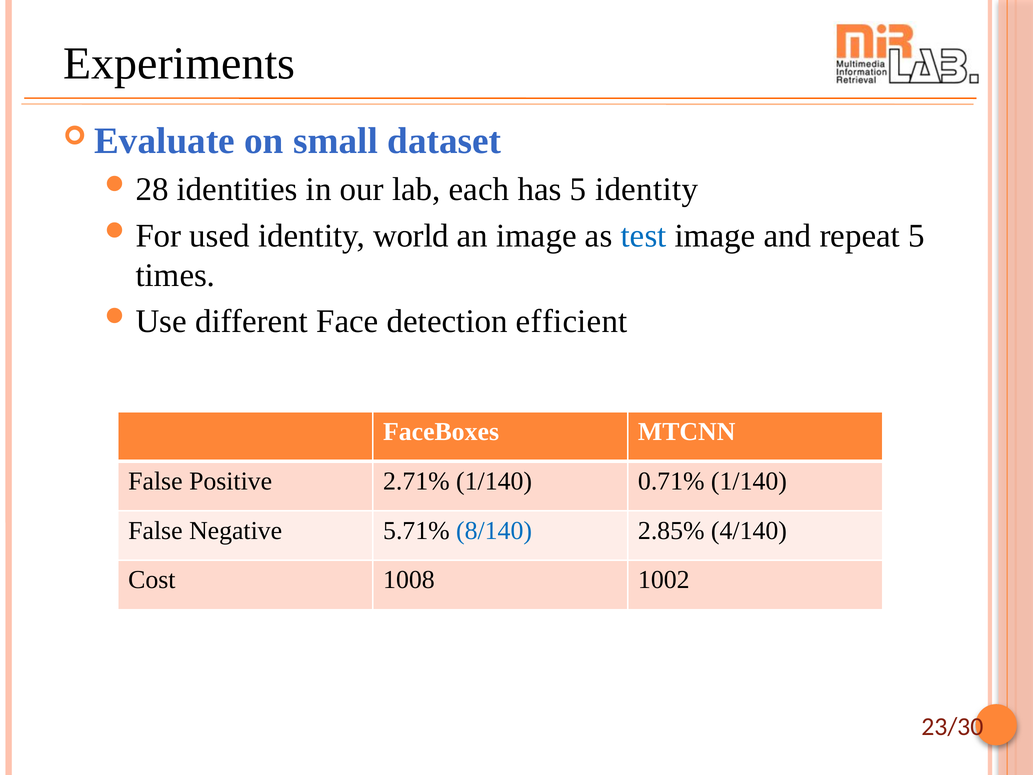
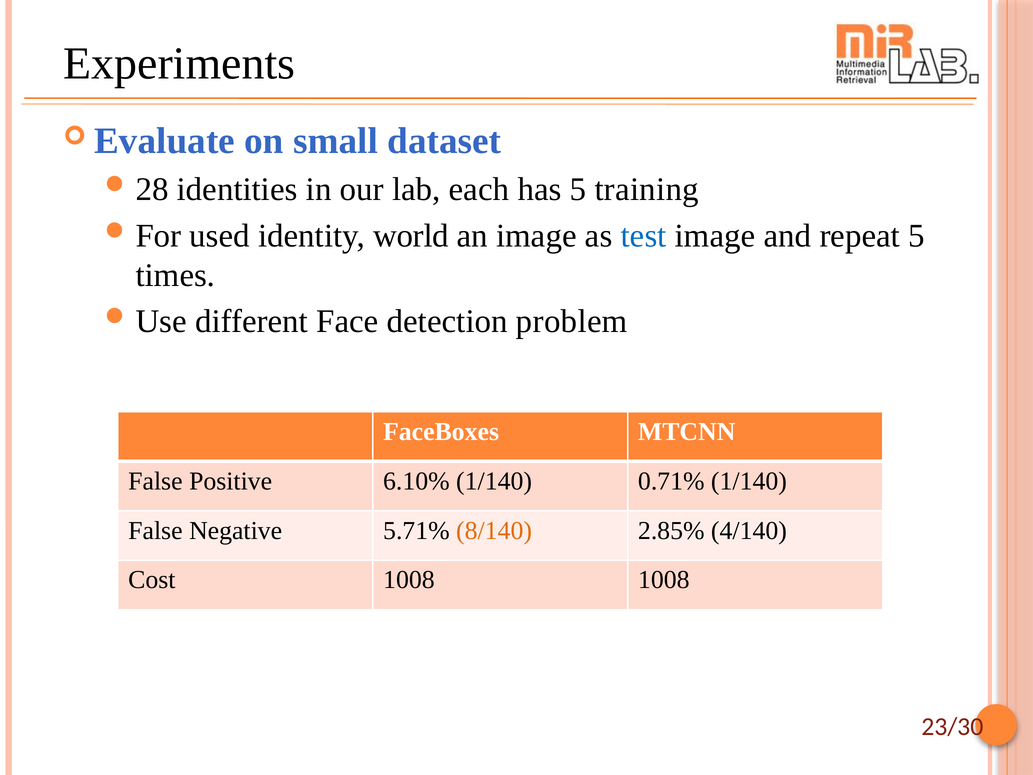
5 identity: identity -> training
efficient: efficient -> problem
2.71%: 2.71% -> 6.10%
8/140 colour: blue -> orange
1008 1002: 1002 -> 1008
